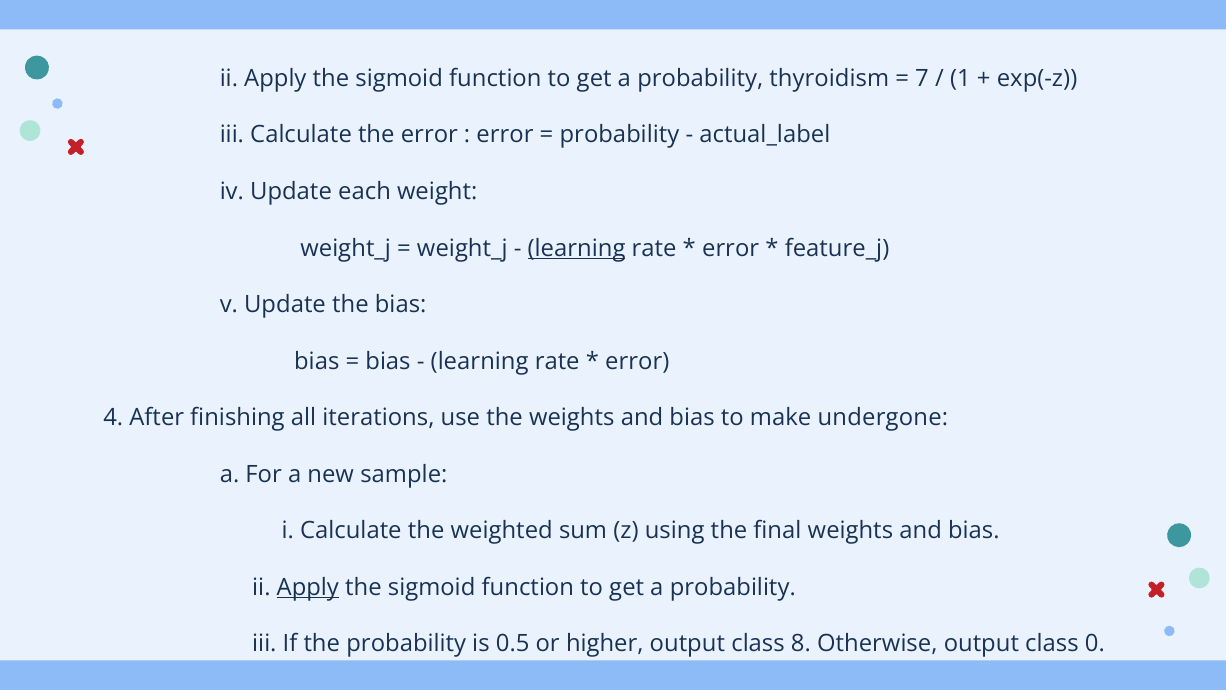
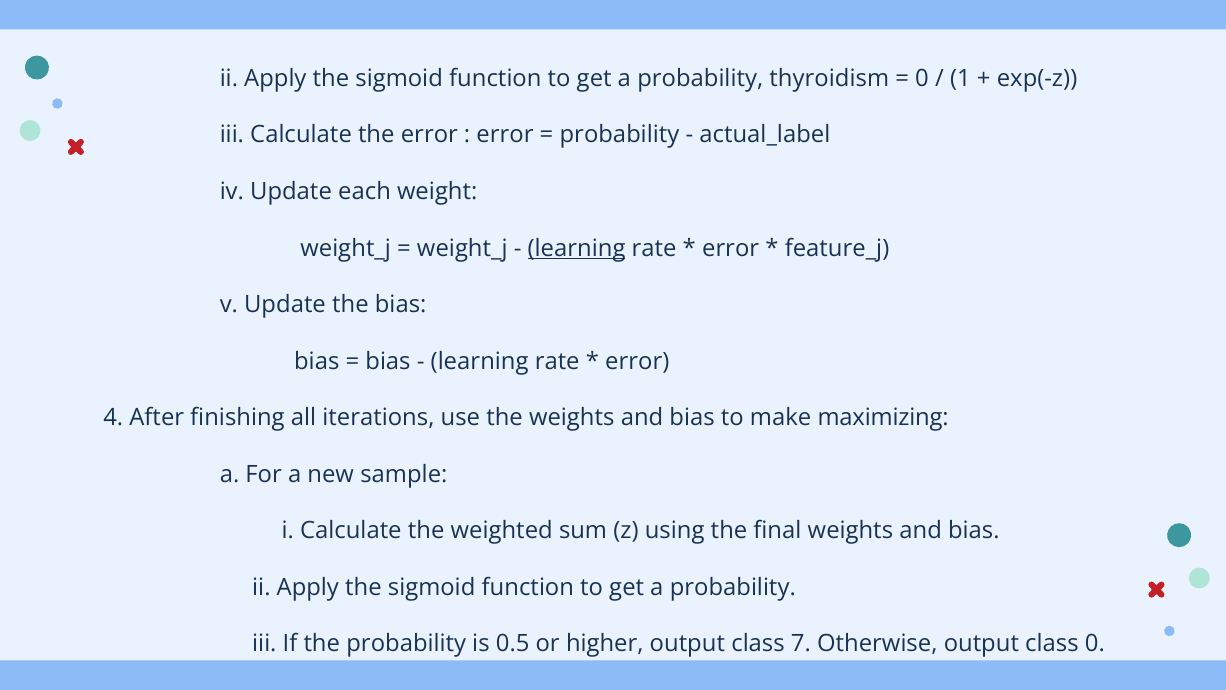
7 at (922, 78): 7 -> 0
undergone: undergone -> maximizing
Apply at (308, 587) underline: present -> none
8: 8 -> 7
